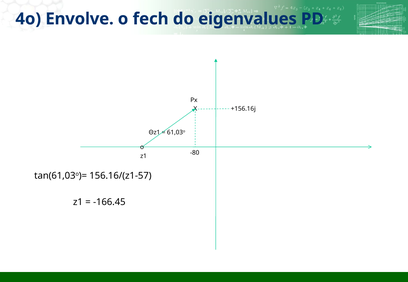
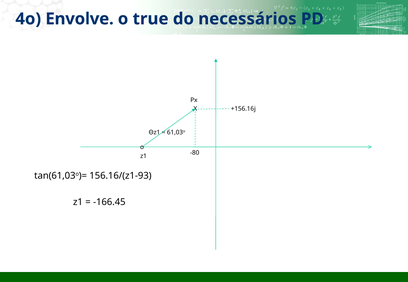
fech: fech -> true
eigenvalues: eigenvalues -> necessários
156.16/(z1-57: 156.16/(z1-57 -> 156.16/(z1-93
